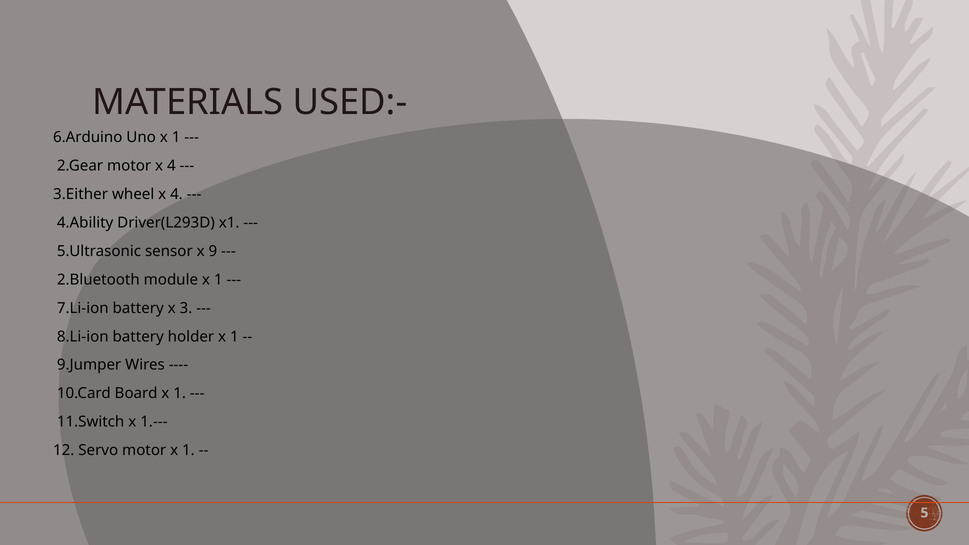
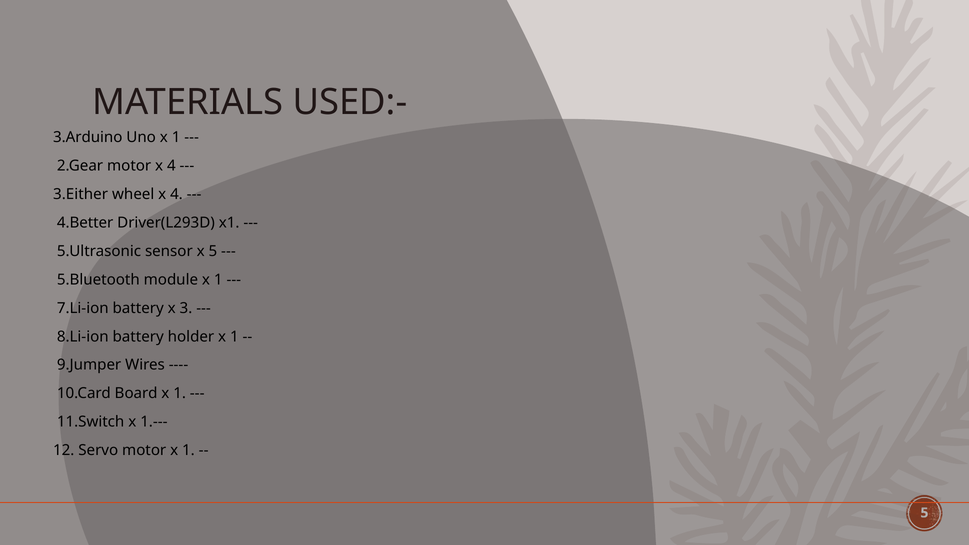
6.Arduino: 6.Arduino -> 3.Arduino
4.Ability: 4.Ability -> 4.Better
x 9: 9 -> 5
2.Bluetooth: 2.Bluetooth -> 5.Bluetooth
